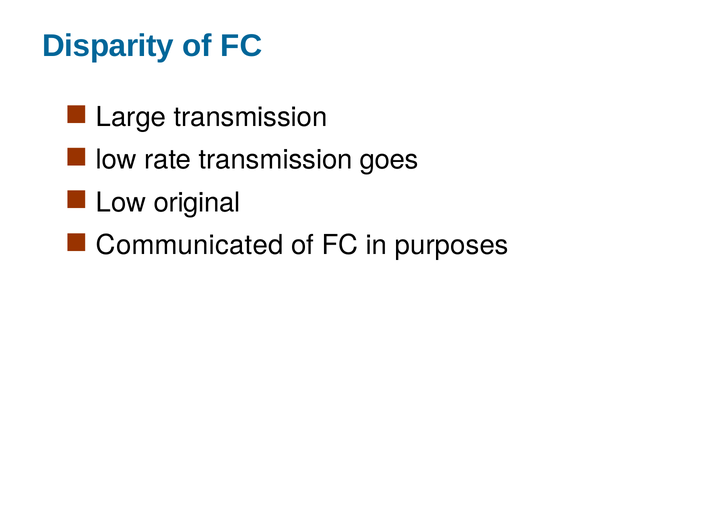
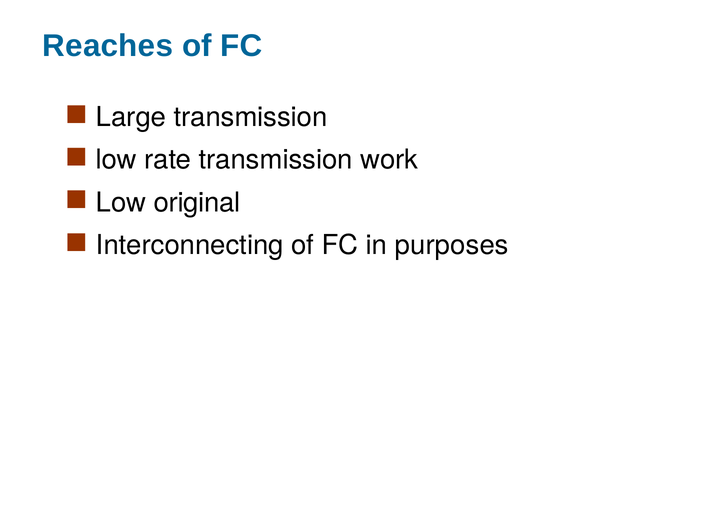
Disparity: Disparity -> Reaches
goes: goes -> work
Communicated: Communicated -> Interconnecting
